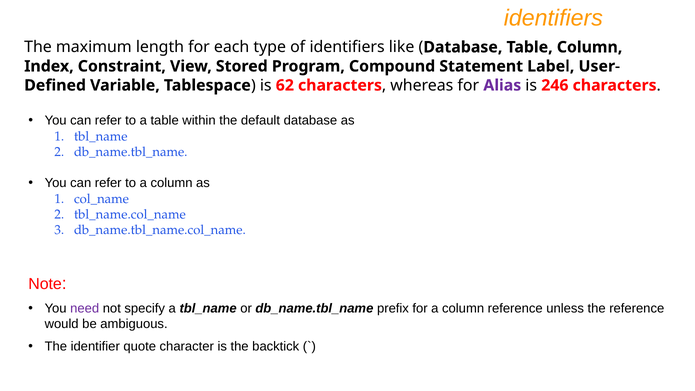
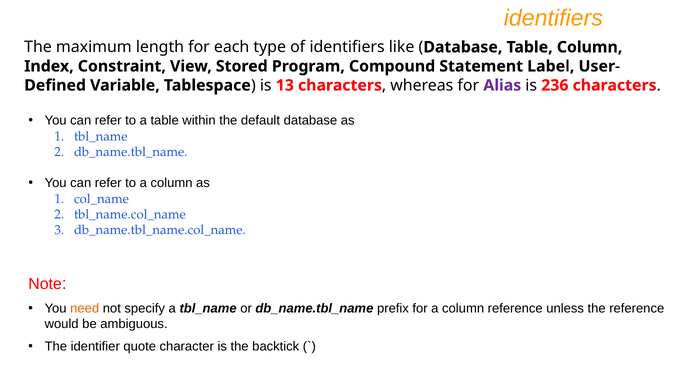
62: 62 -> 13
246: 246 -> 236
need colour: purple -> orange
